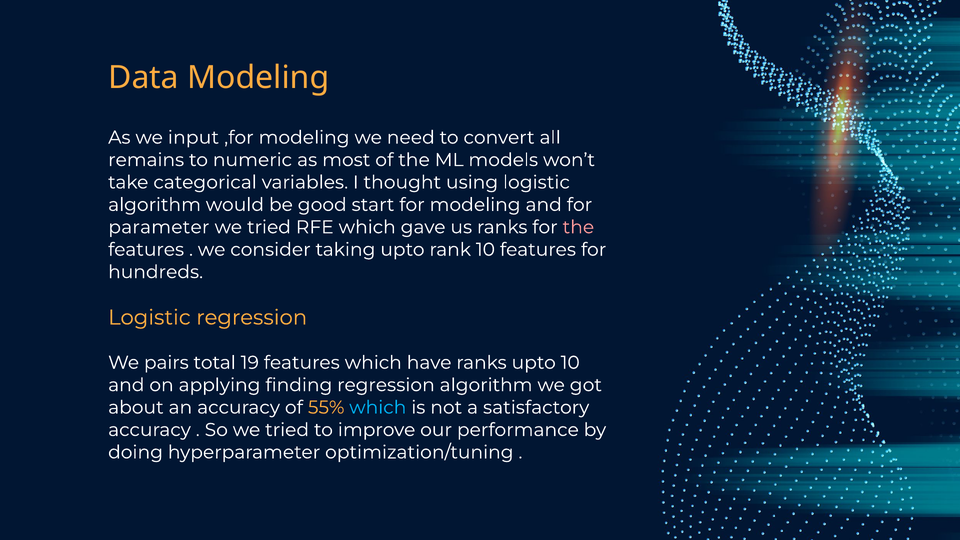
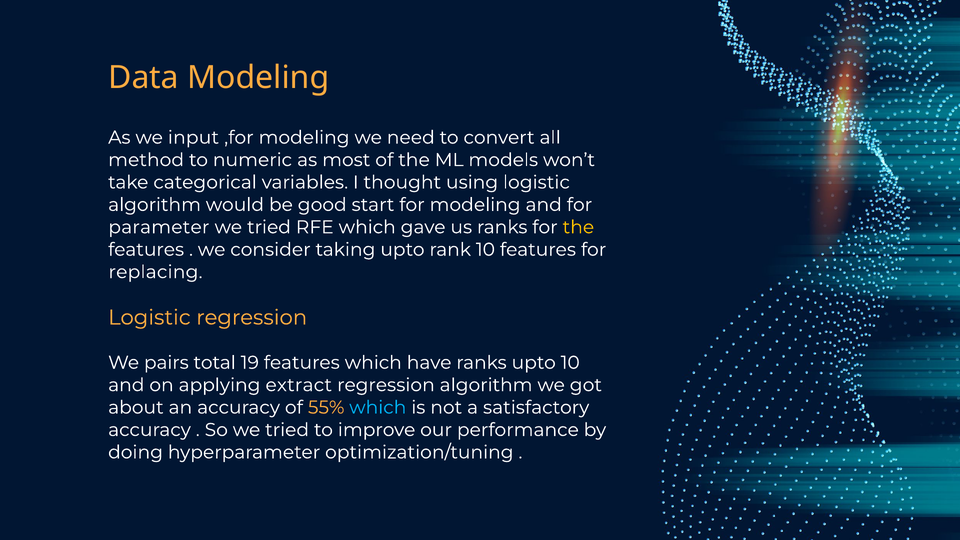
remains: remains -> method
the at (578, 227) colour: pink -> yellow
hundreds: hundreds -> replacing
finding: finding -> extract
